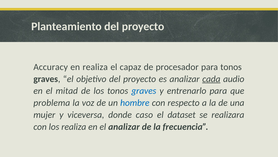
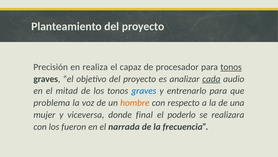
Accuracy: Accuracy -> Precisión
tonos at (231, 67) underline: none -> present
hombre colour: blue -> orange
caso: caso -> final
dataset: dataset -> poderlo
los realiza: realiza -> fueron
el analizar: analizar -> narrada
